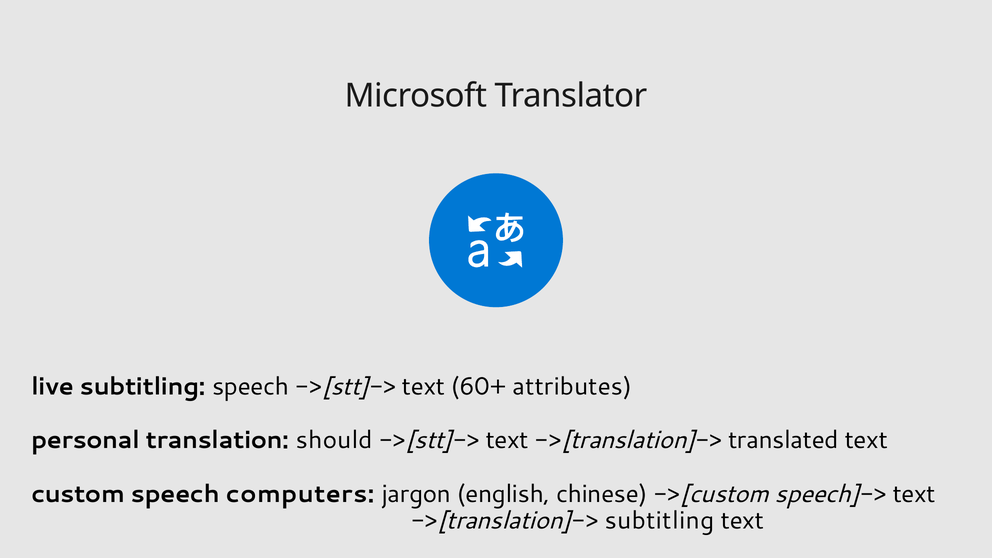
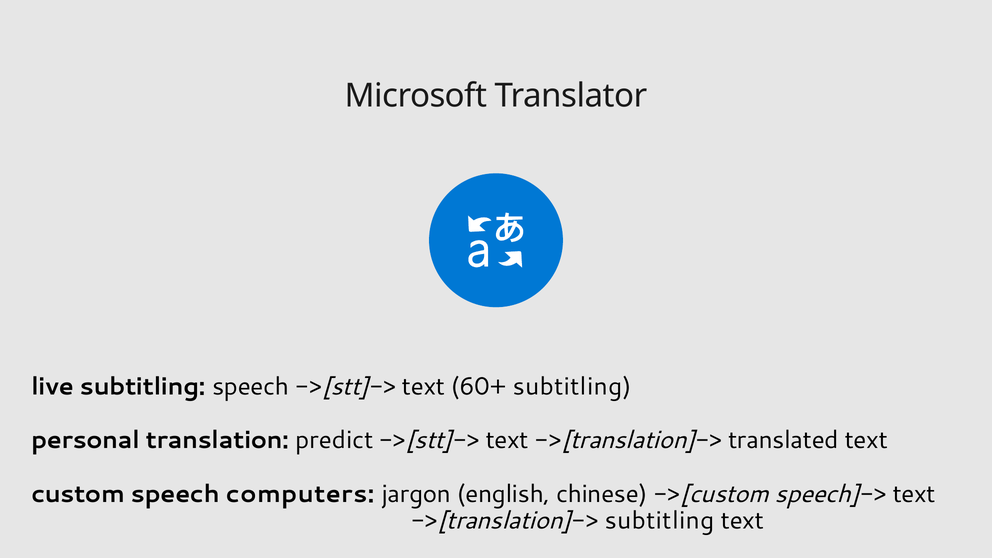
60+ attributes: attributes -> subtitling
should: should -> predict
